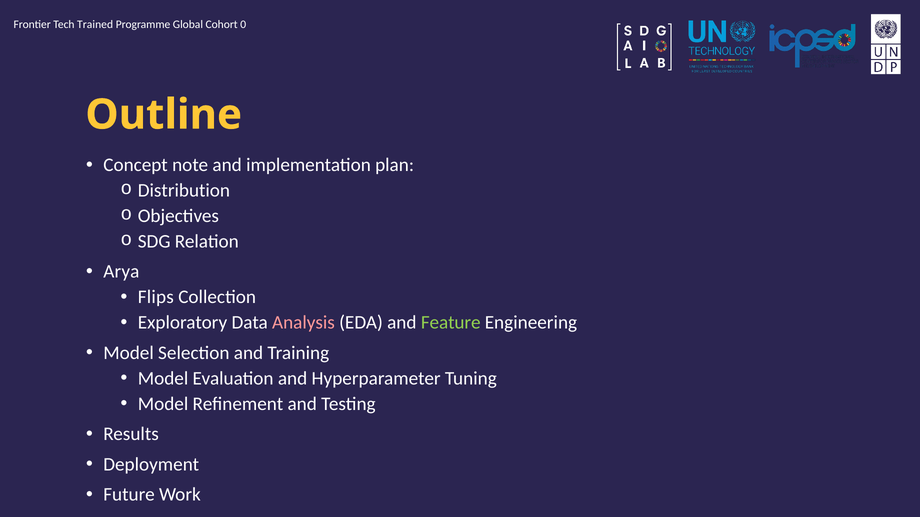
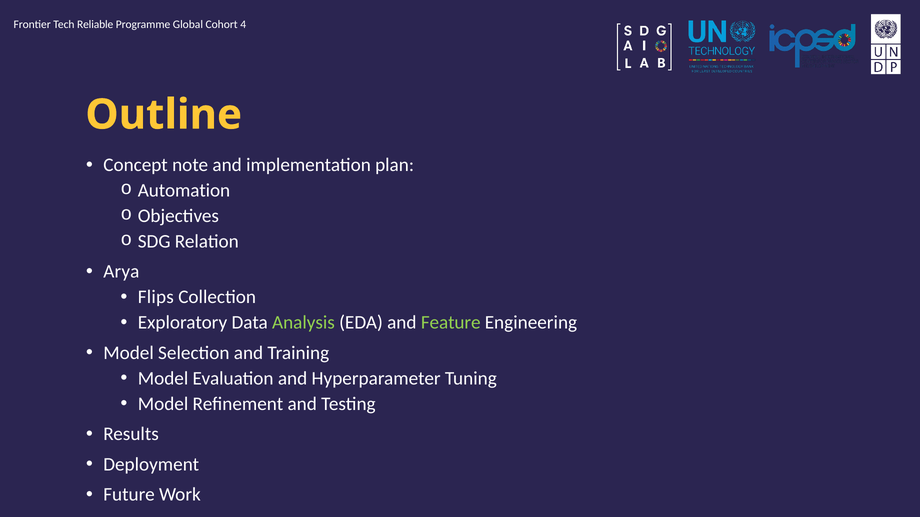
Trained: Trained -> Reliable
0: 0 -> 4
Distribution: Distribution -> Automation
Analysis colour: pink -> light green
